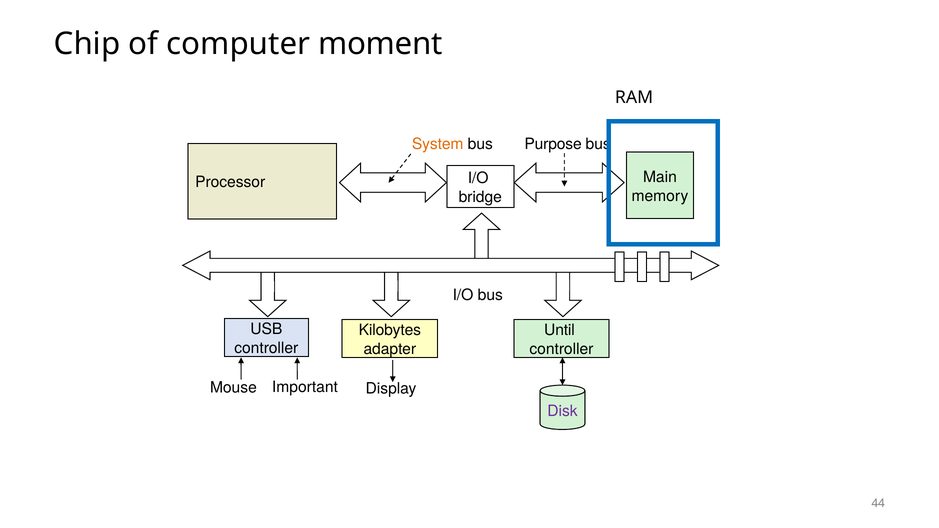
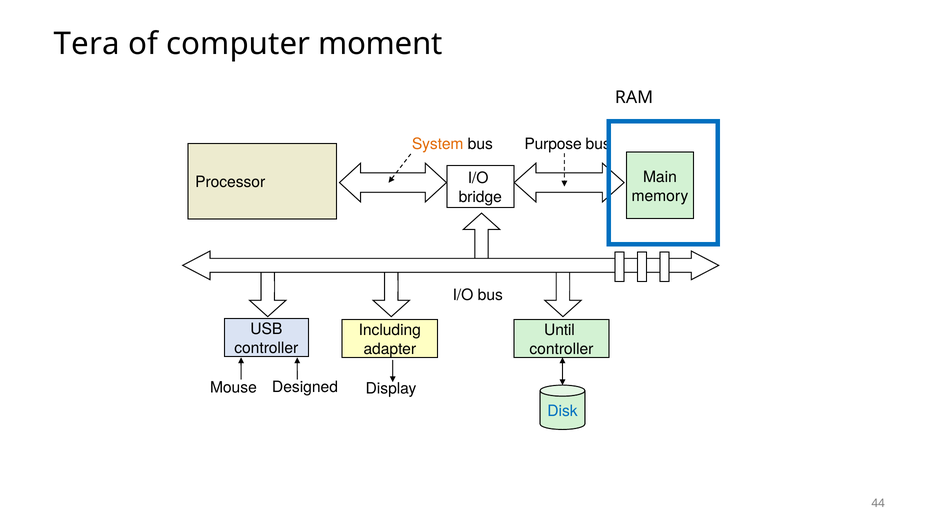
Chip: Chip -> Tera
Kilobytes: Kilobytes -> Including
Important: Important -> Designed
Disk colour: purple -> blue
